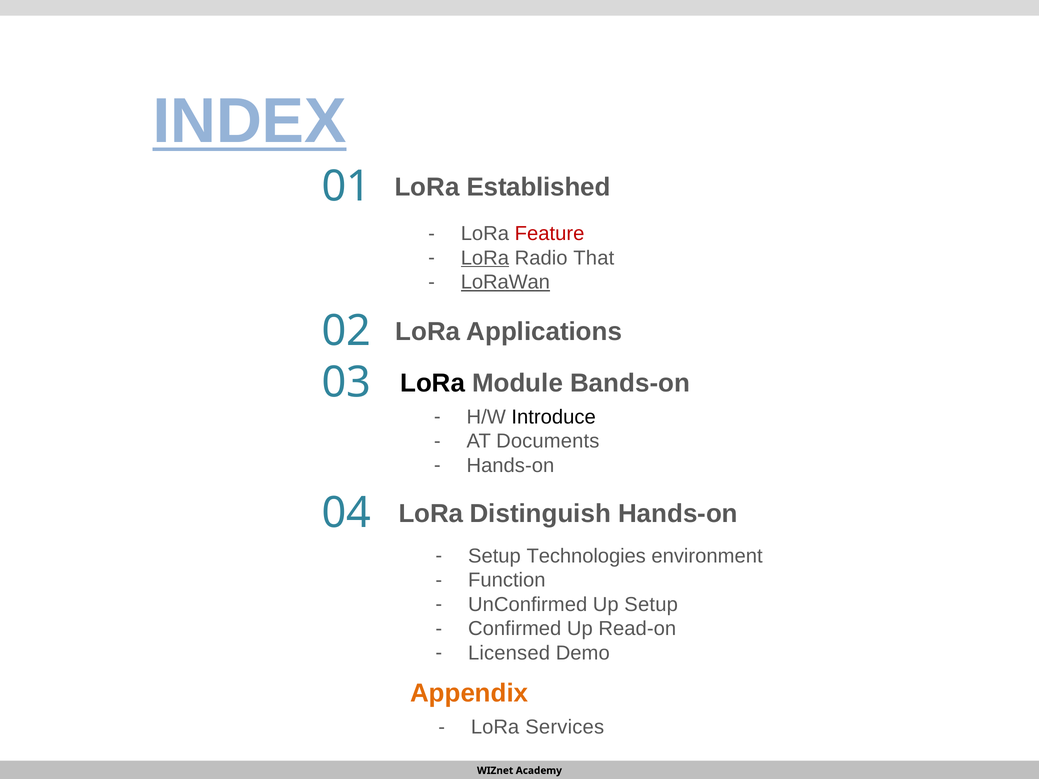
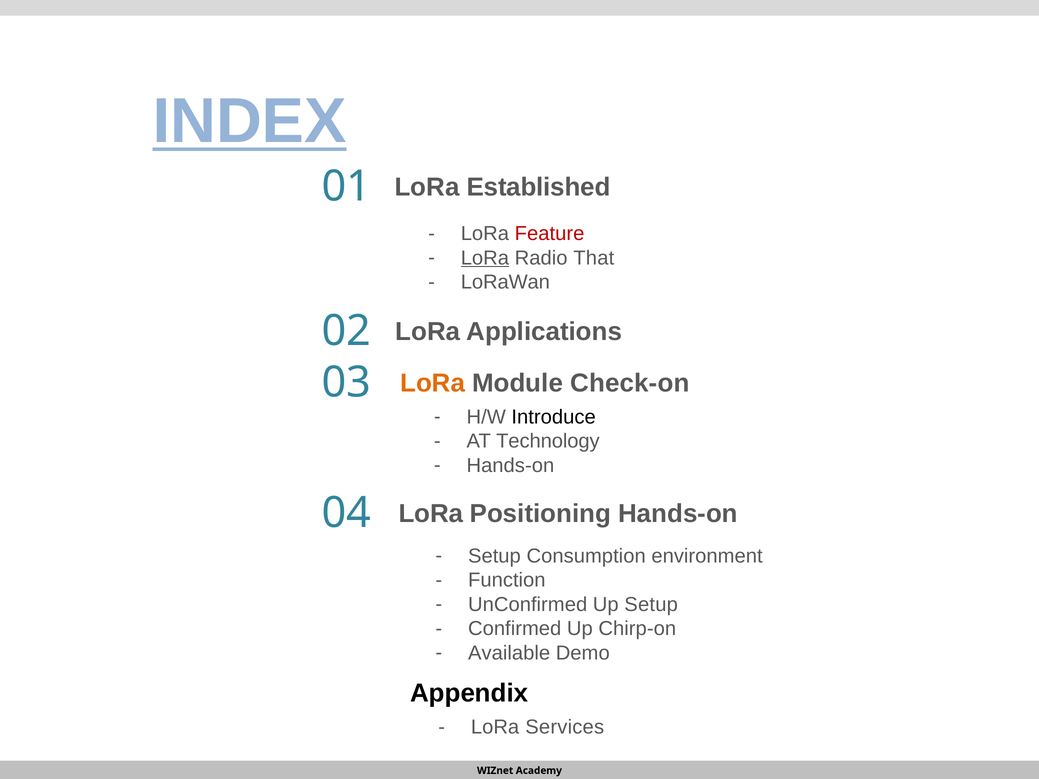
LoRaWan underline: present -> none
LoRa at (433, 384) colour: black -> orange
Bands-on: Bands-on -> Check-on
Documents: Documents -> Technology
Distinguish: Distinguish -> Positioning
Technologies: Technologies -> Consumption
Read-on: Read-on -> Chirp-on
Licensed: Licensed -> Available
Appendix colour: orange -> black
